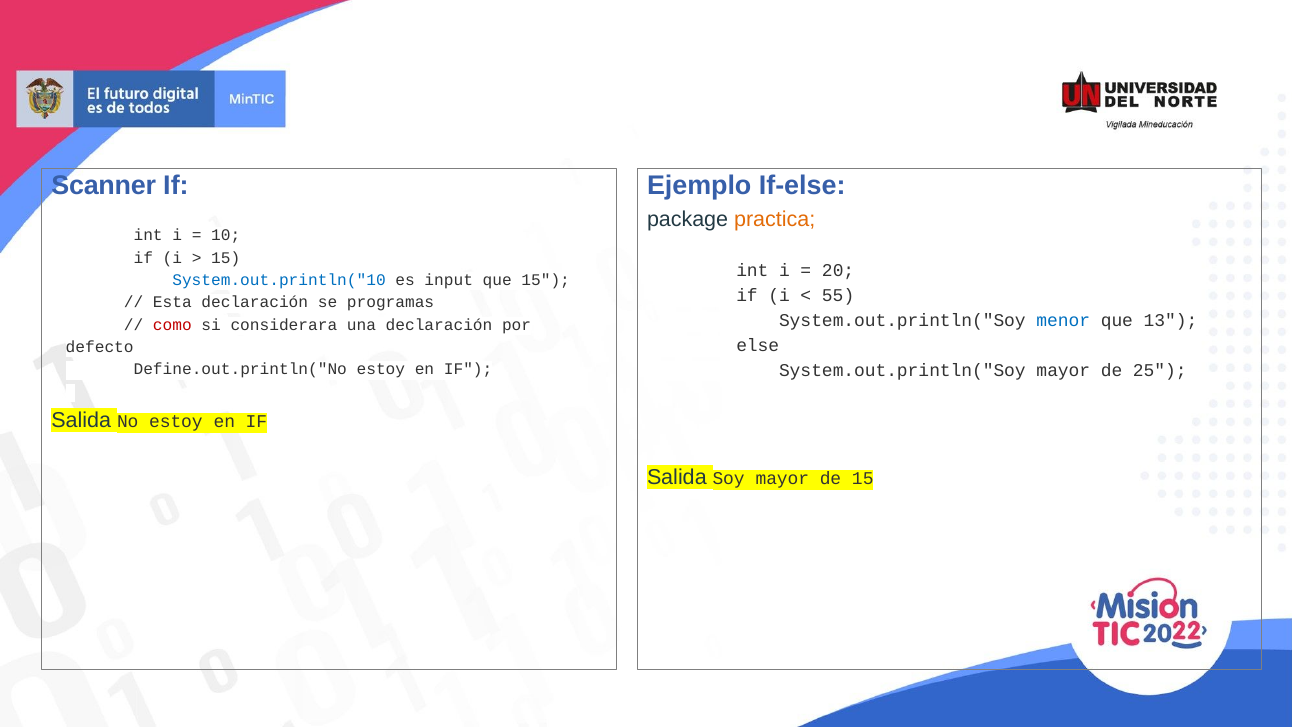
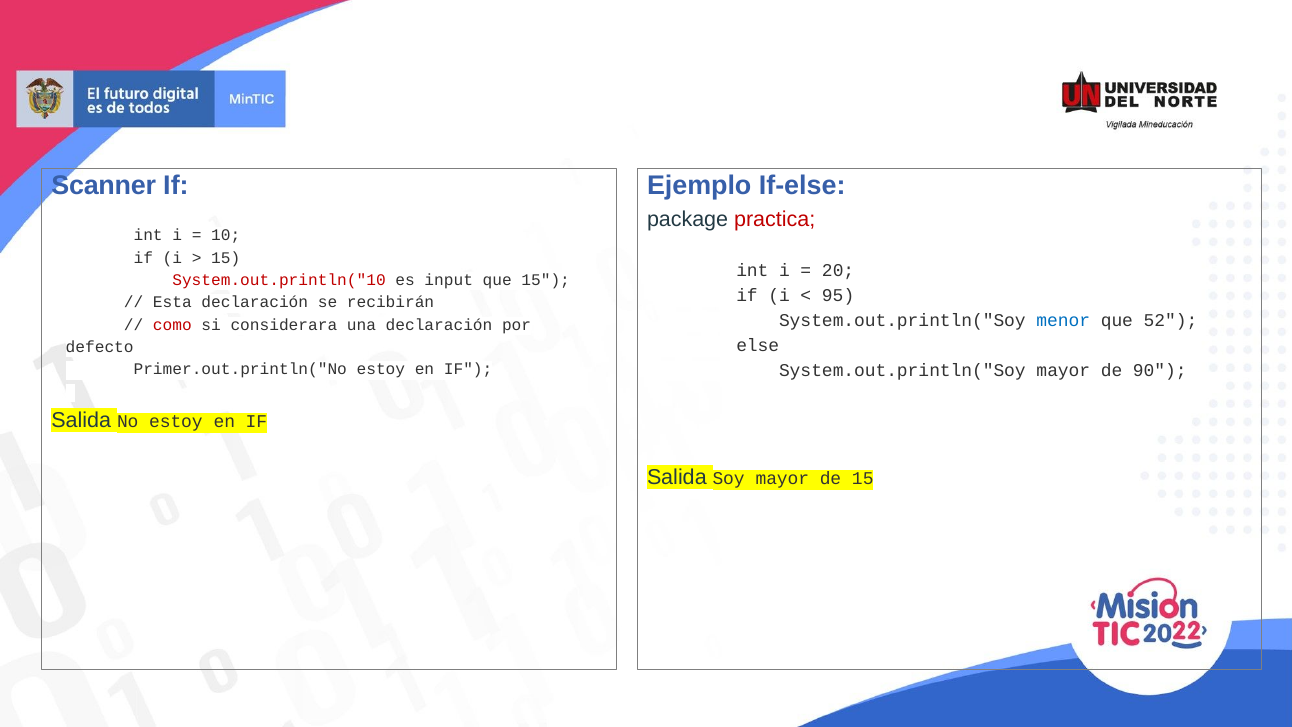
practica colour: orange -> red
System.out.println("10 colour: blue -> red
55: 55 -> 95
programas: programas -> recibirán
13: 13 -> 52
25: 25 -> 90
Define.out.println("No: Define.out.println("No -> Primer.out.println("No
